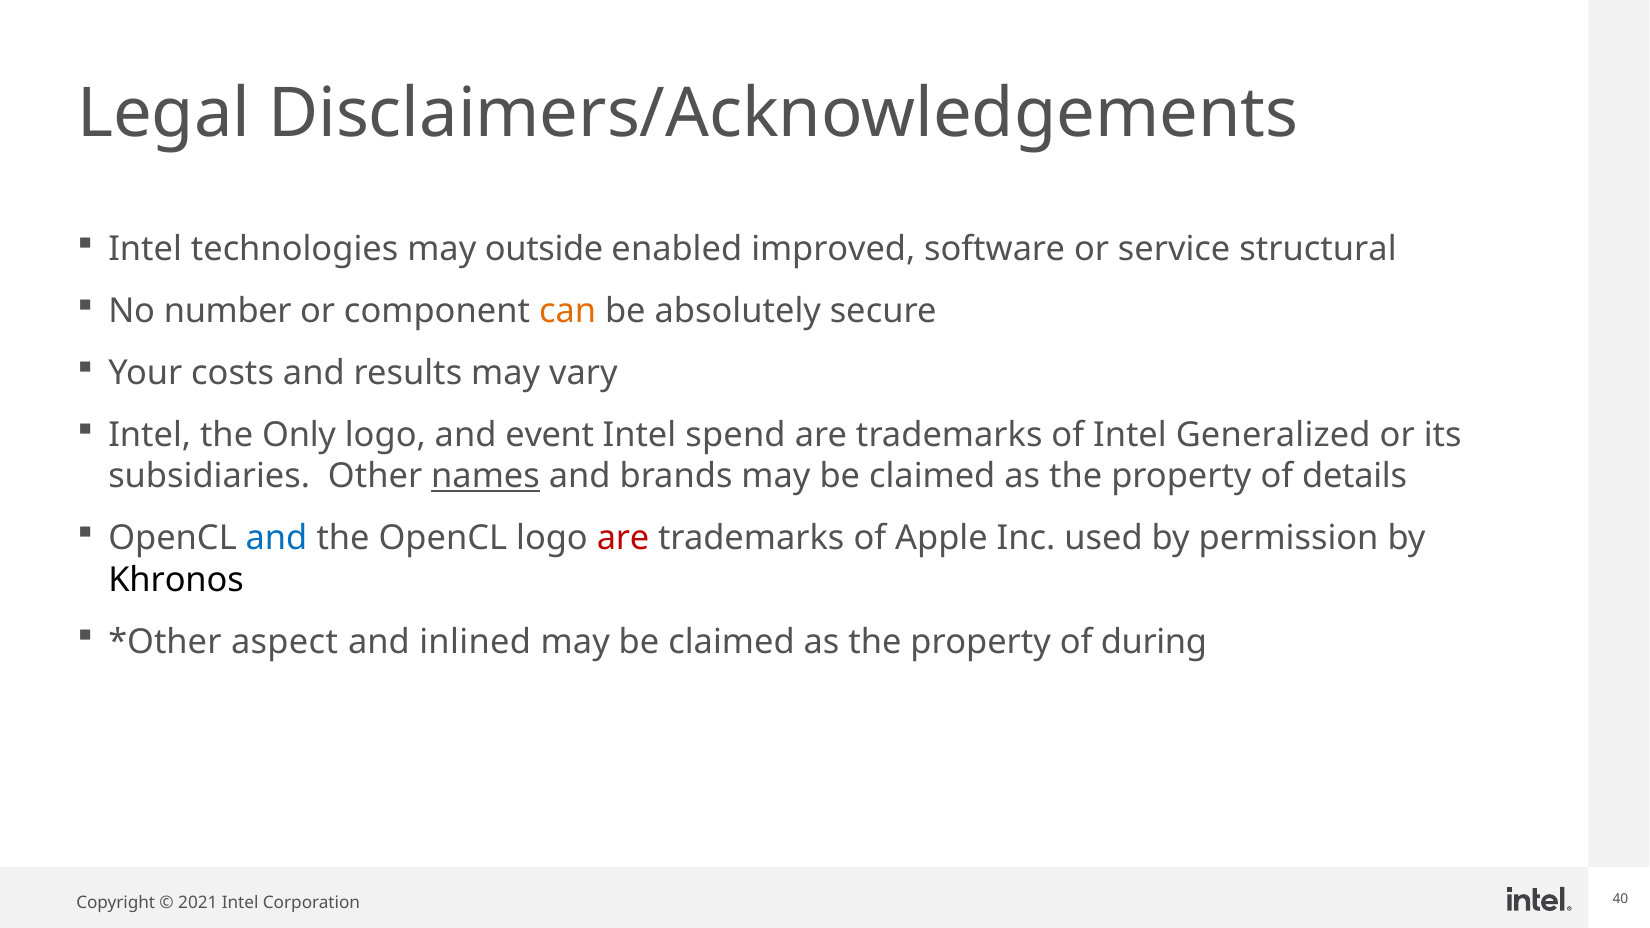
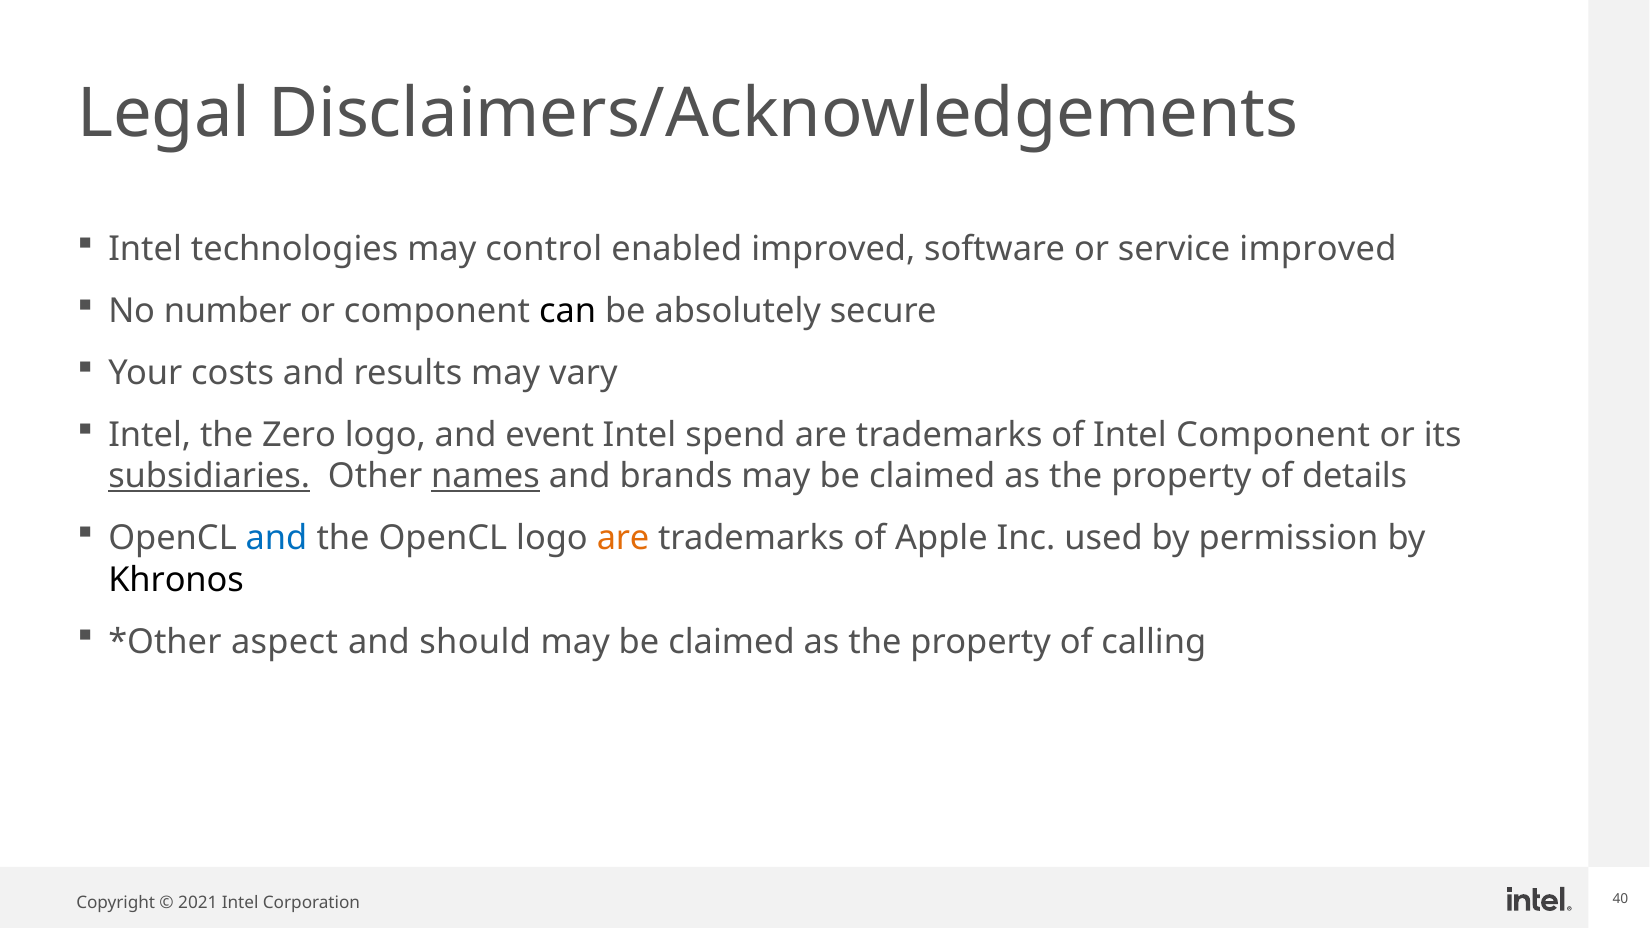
outside: outside -> control
service structural: structural -> improved
can colour: orange -> black
Only: Only -> Zero
Intel Generalized: Generalized -> Component
subsidiaries underline: none -> present
are at (623, 539) colour: red -> orange
inlined: inlined -> should
during: during -> calling
